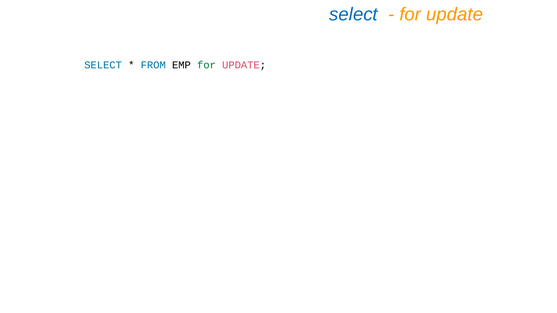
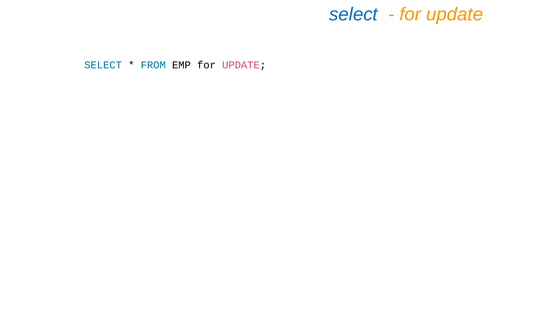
for at (206, 65) colour: green -> black
